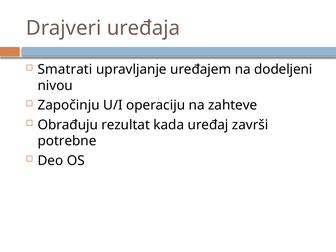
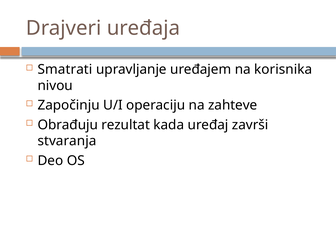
dodeljeni: dodeljeni -> korisnika
potrebne: potrebne -> stvaranja
